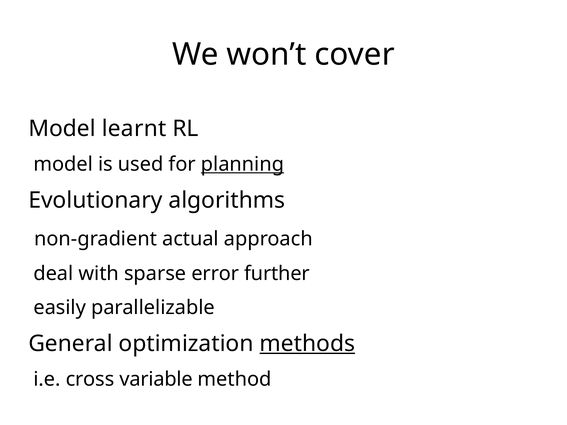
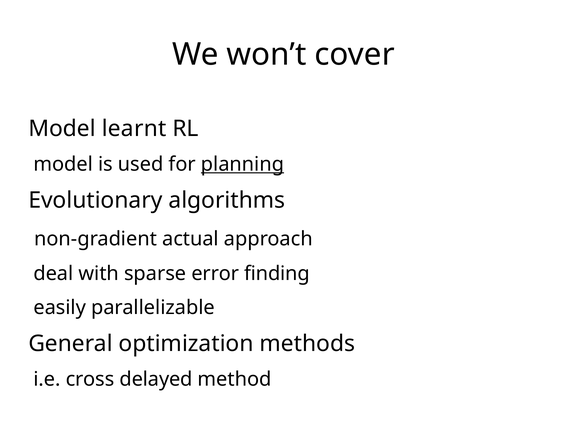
further: further -> finding
methods underline: present -> none
variable: variable -> delayed
